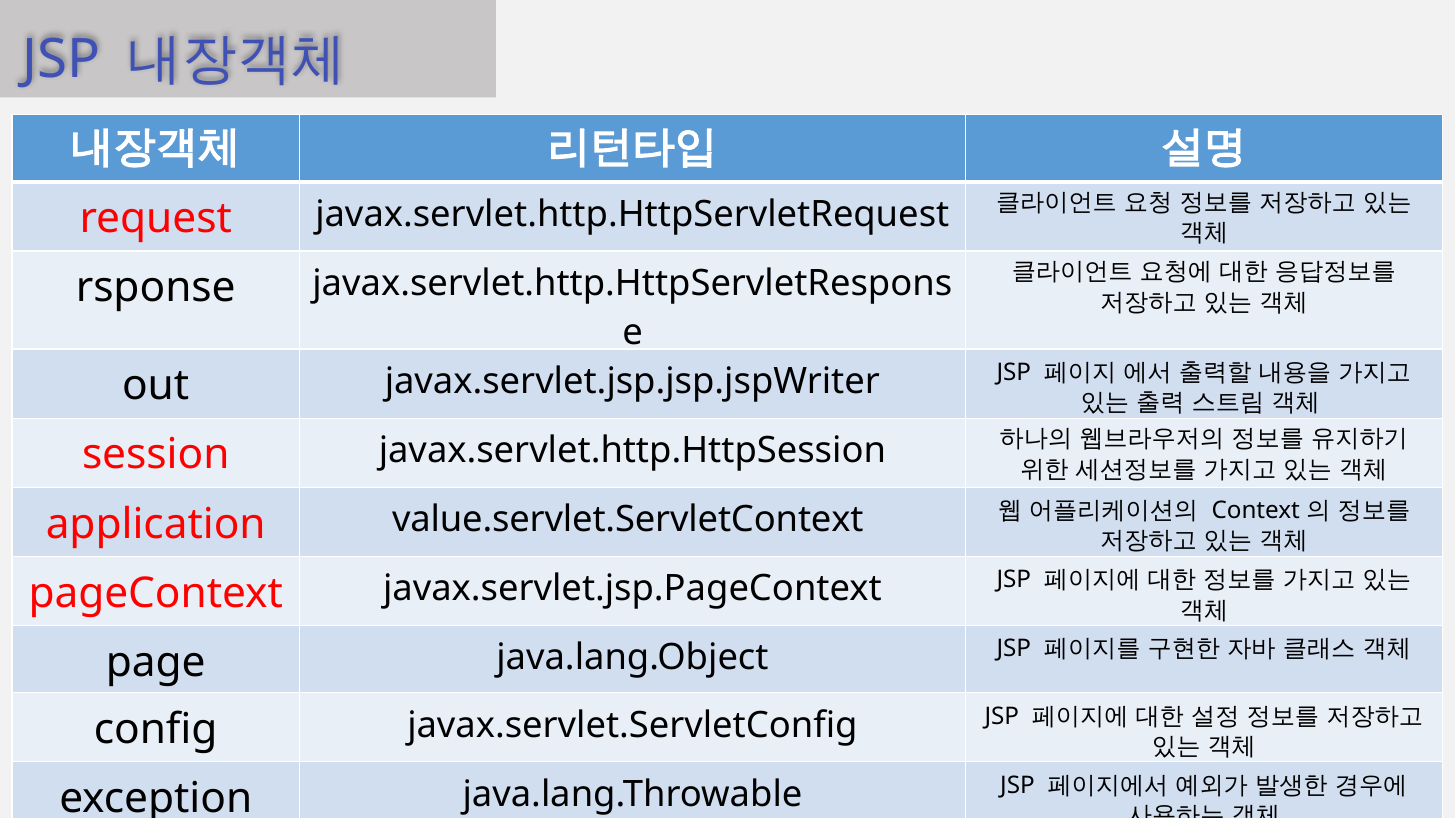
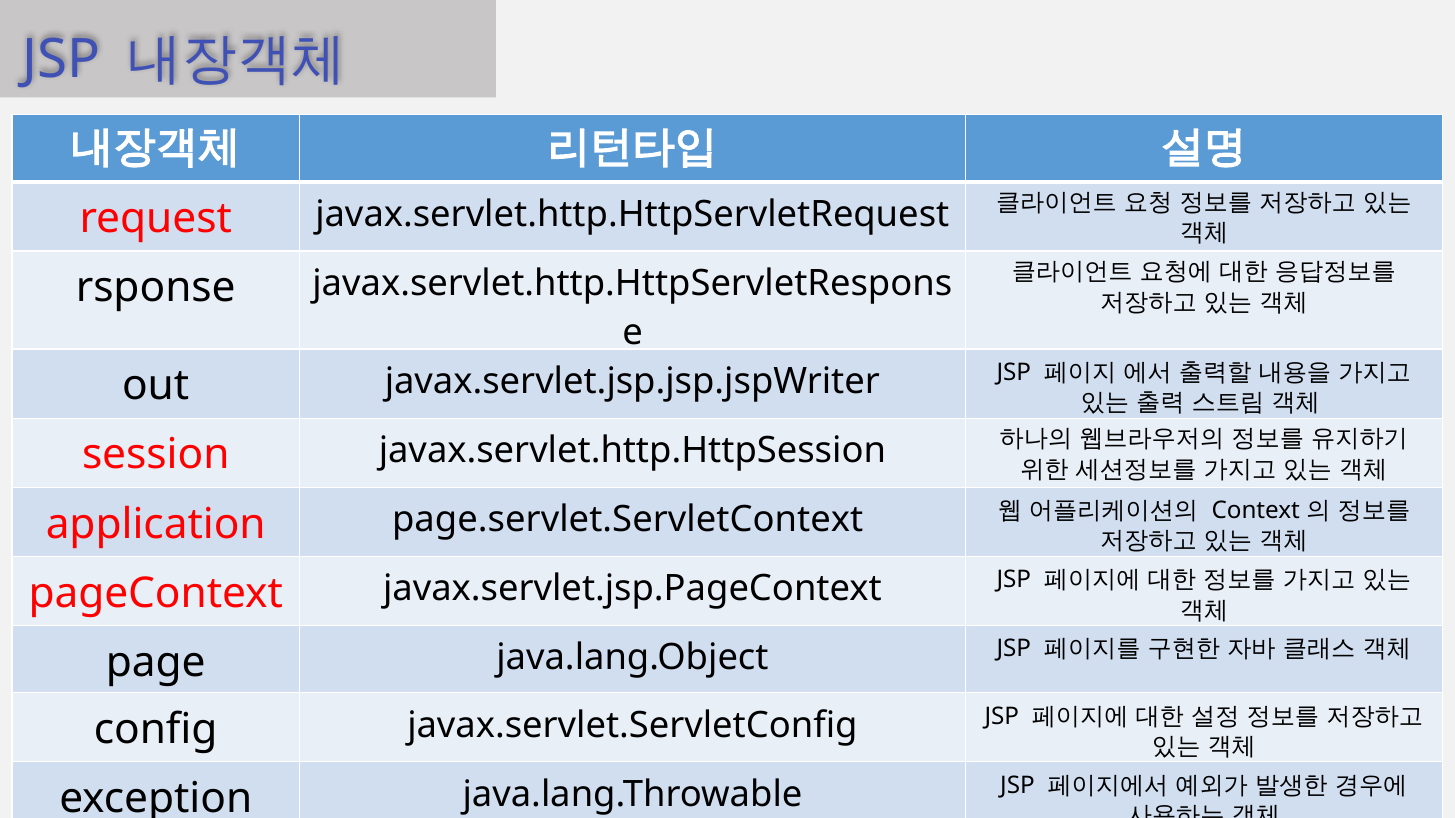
value.servlet.ServletContext: value.servlet.ServletContext -> page.servlet.ServletContext
